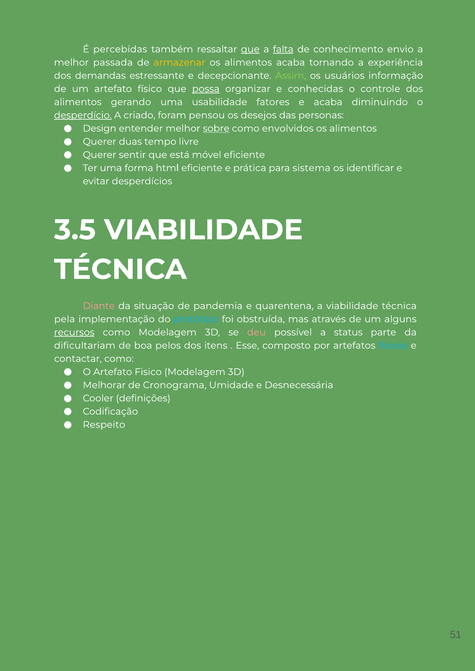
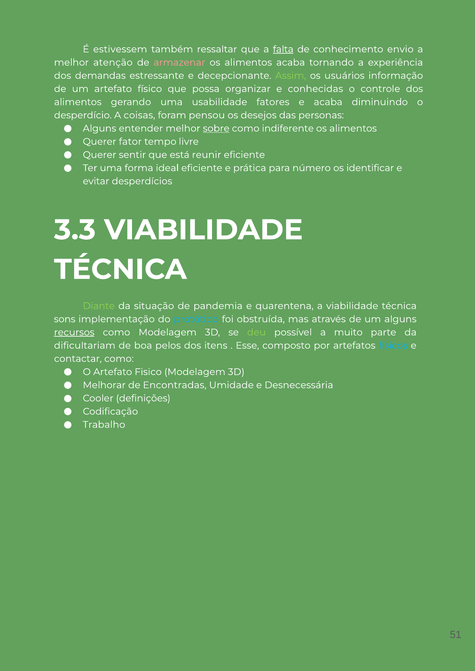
percebidas: percebidas -> estivessem
que at (250, 49) underline: present -> none
passada: passada -> atenção
armazenar colour: yellow -> pink
possa underline: present -> none
desperdício underline: present -> none
criado: criado -> coisas
Design at (100, 129): Design -> Alguns
envolvidos: envolvidos -> indiferente
duas: duas -> fator
móvel: móvel -> reunir
html: html -> ideal
sistema: sistema -> número
3.5: 3.5 -> 3.3
Diante colour: pink -> light green
pela: pela -> sons
deu colour: pink -> light green
status: status -> muito
Cronograma: Cronograma -> Encontradas
Respeito: Respeito -> Trabalho
